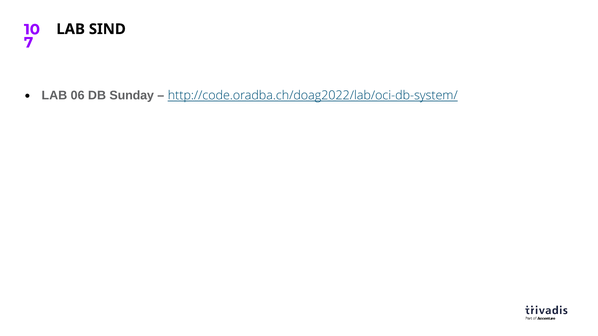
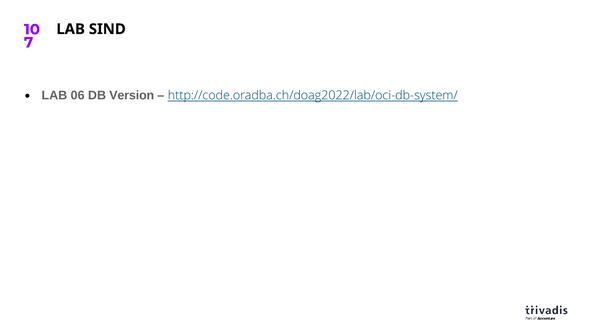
Sunday: Sunday -> Version
